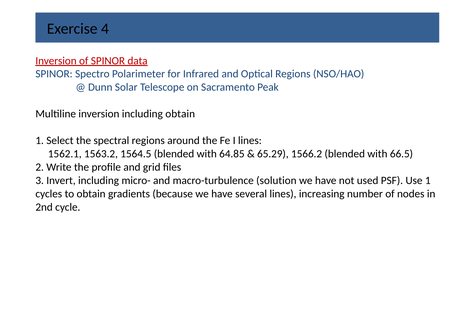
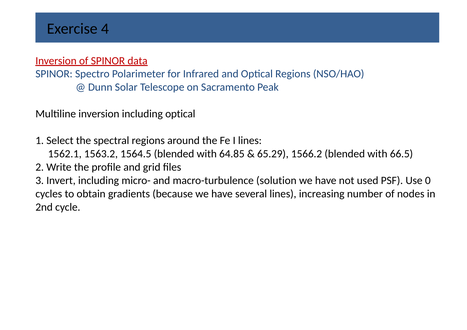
including obtain: obtain -> optical
Use 1: 1 -> 0
